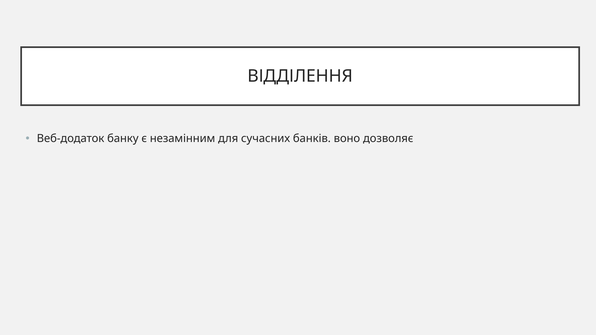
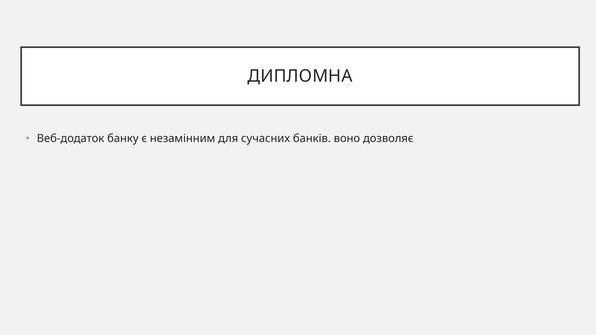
ВІДДІЛЕННЯ: ВІДДІЛЕННЯ -> ДИПЛОМНА
